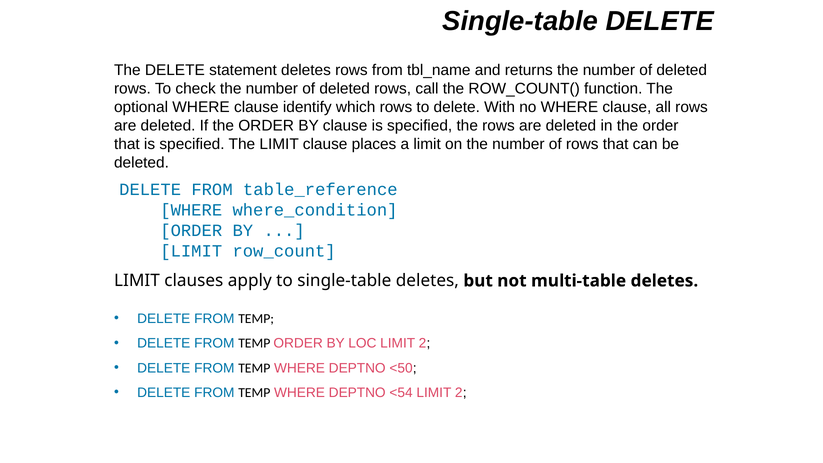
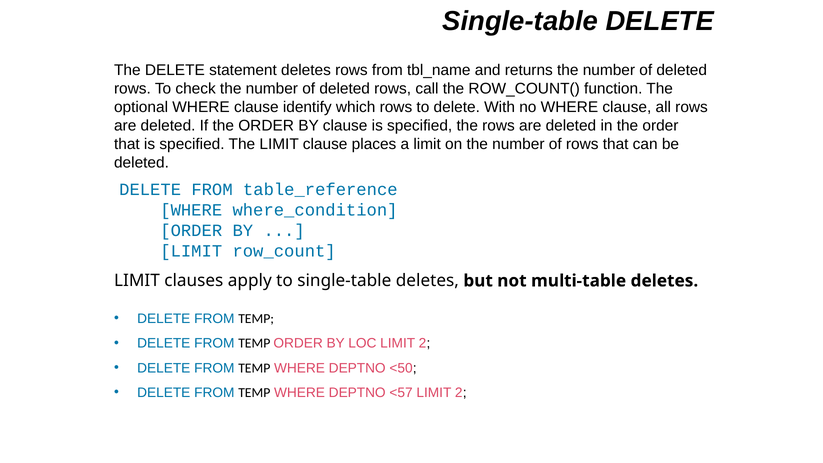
<54: <54 -> <57
